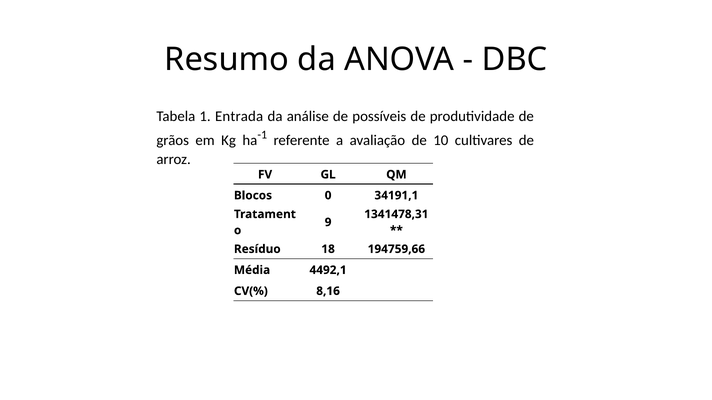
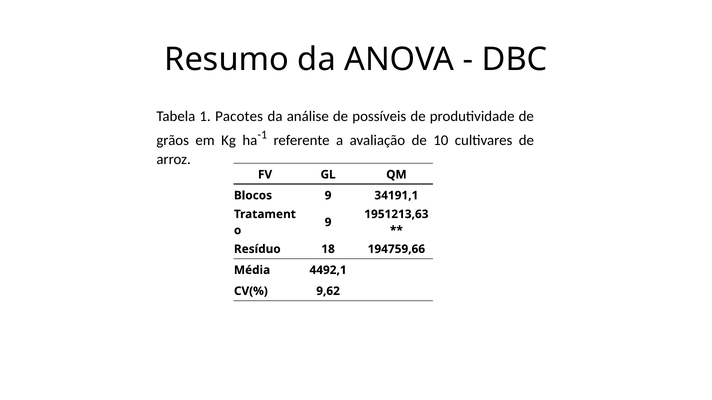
Entrada: Entrada -> Pacotes
Blocos 0: 0 -> 9
1341478,31: 1341478,31 -> 1951213,63
8,16: 8,16 -> 9,62
